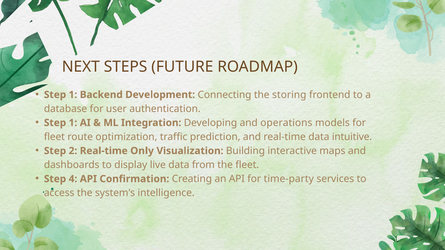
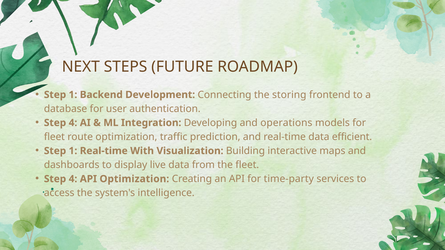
1 at (73, 123): 1 -> 4
intuitive: intuitive -> efficient
2 at (73, 151): 2 -> 1
Only: Only -> With
API Confirmation: Confirmation -> Optimization
